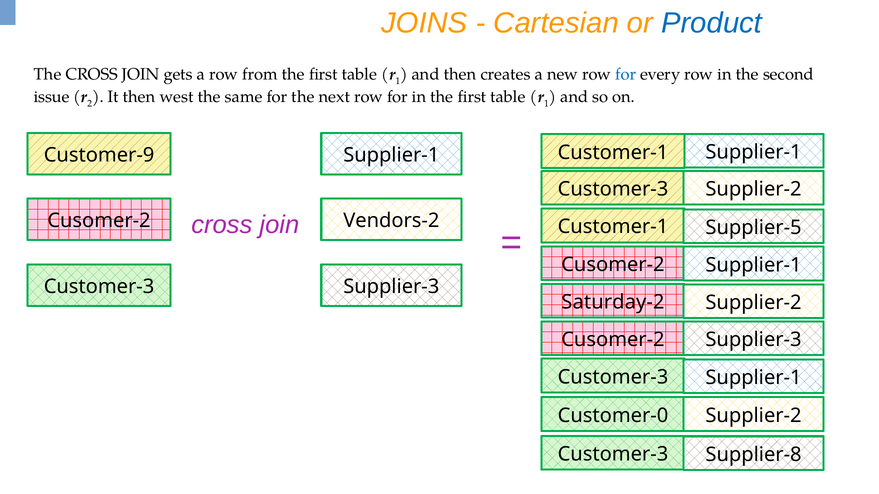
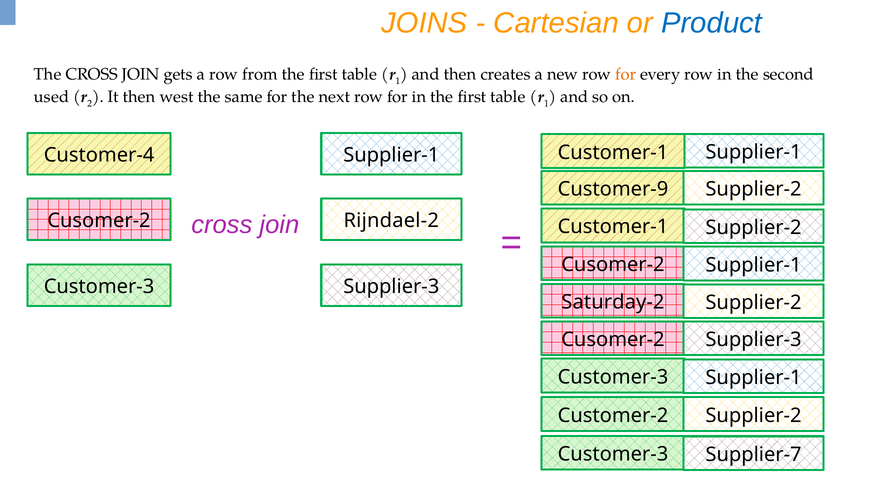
for at (626, 75) colour: blue -> orange
issue: issue -> used
Customer-9: Customer-9 -> Customer-4
Customer-3 at (613, 189): Customer-3 -> Customer-9
Vendors-2: Vendors-2 -> Rijndael-2
Supplier-5 at (754, 228): Supplier-5 -> Supplier-2
Customer-0: Customer-0 -> Customer-2
Supplier-8: Supplier-8 -> Supplier-7
